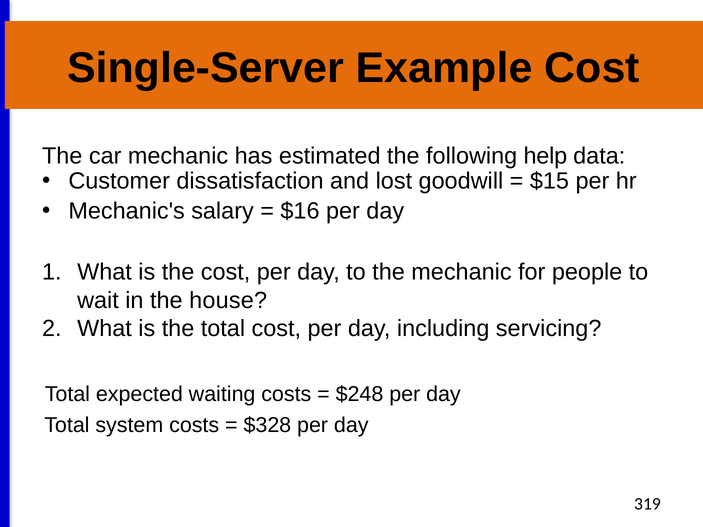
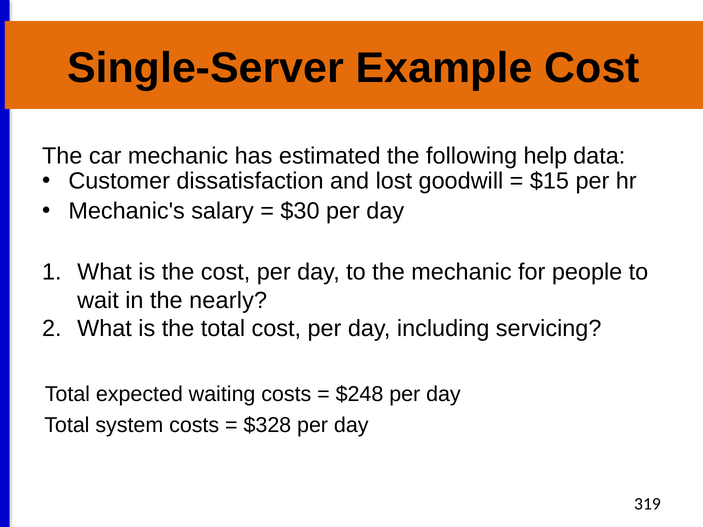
$16: $16 -> $30
house: house -> nearly
